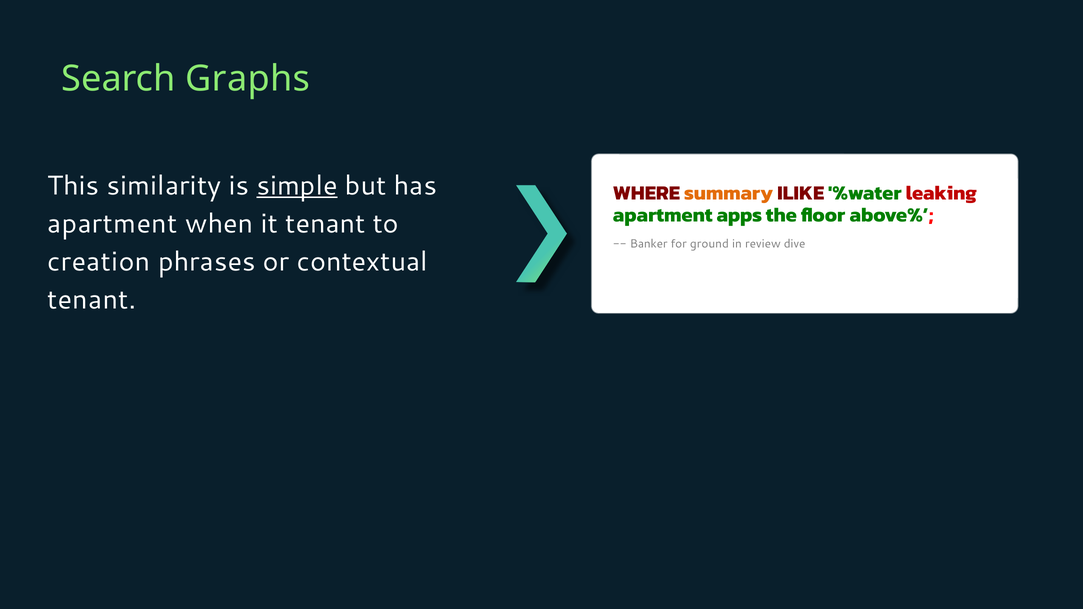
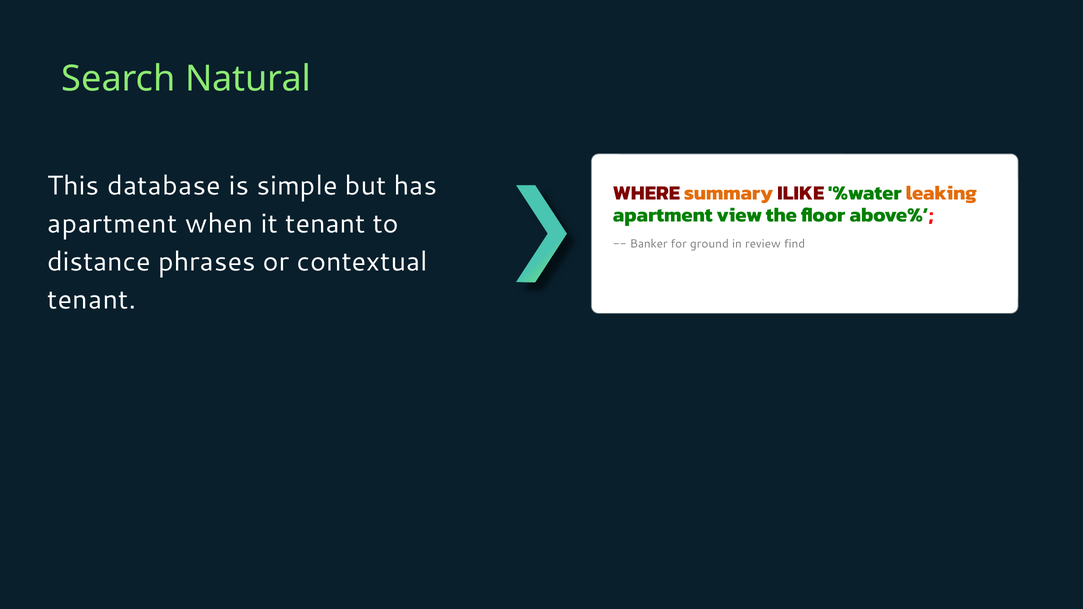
Graphs: Graphs -> Natural
similarity: similarity -> database
simple underline: present -> none
leaking colour: red -> orange
apps: apps -> view
dive: dive -> find
creation: creation -> distance
